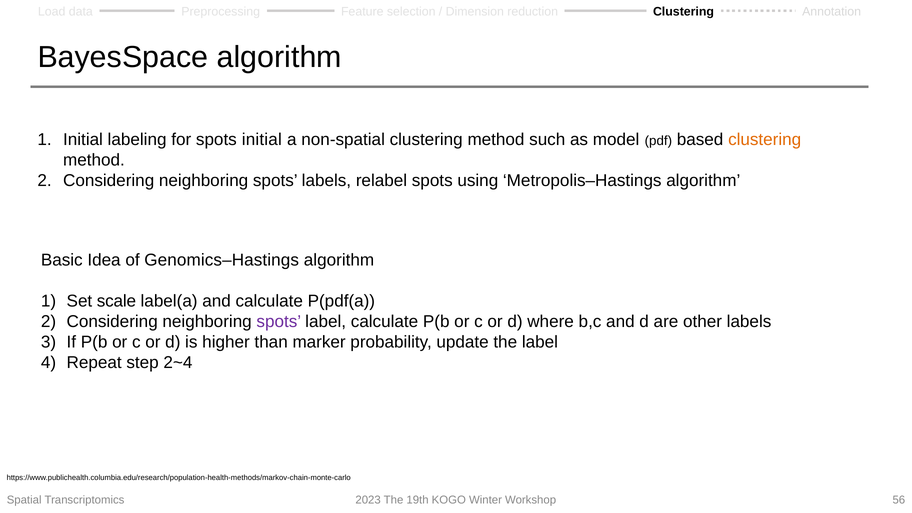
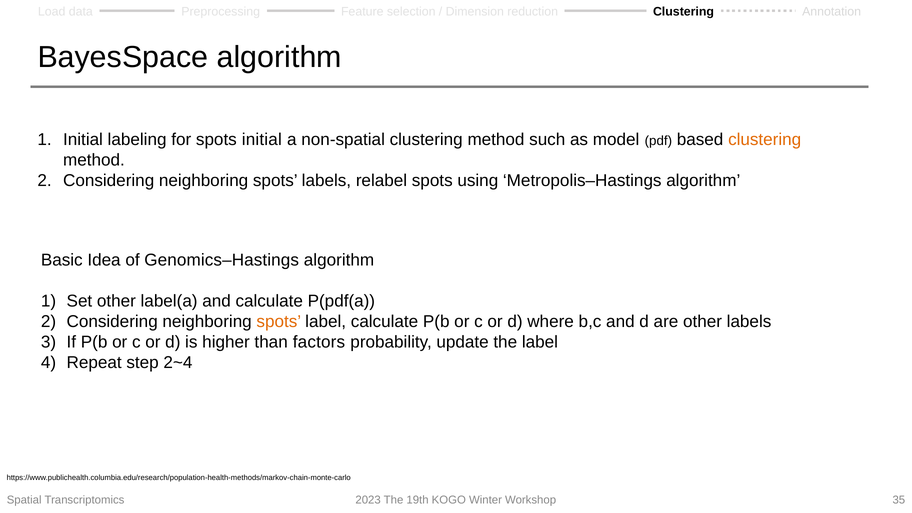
Set scale: scale -> other
spots at (279, 322) colour: purple -> orange
marker: marker -> factors
56: 56 -> 35
